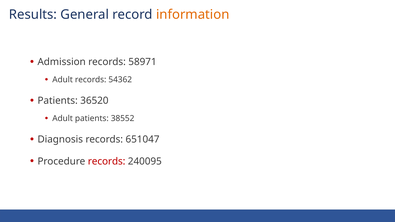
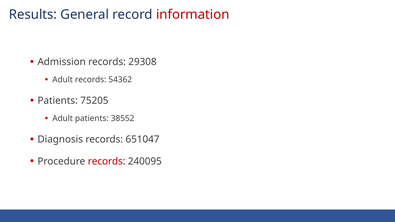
information colour: orange -> red
58971: 58971 -> 29308
36520: 36520 -> 75205
